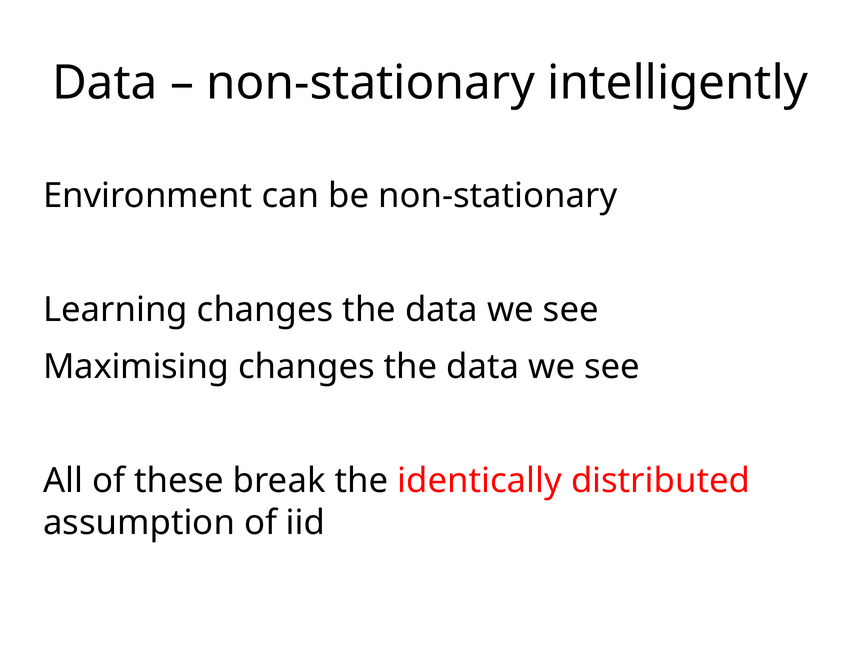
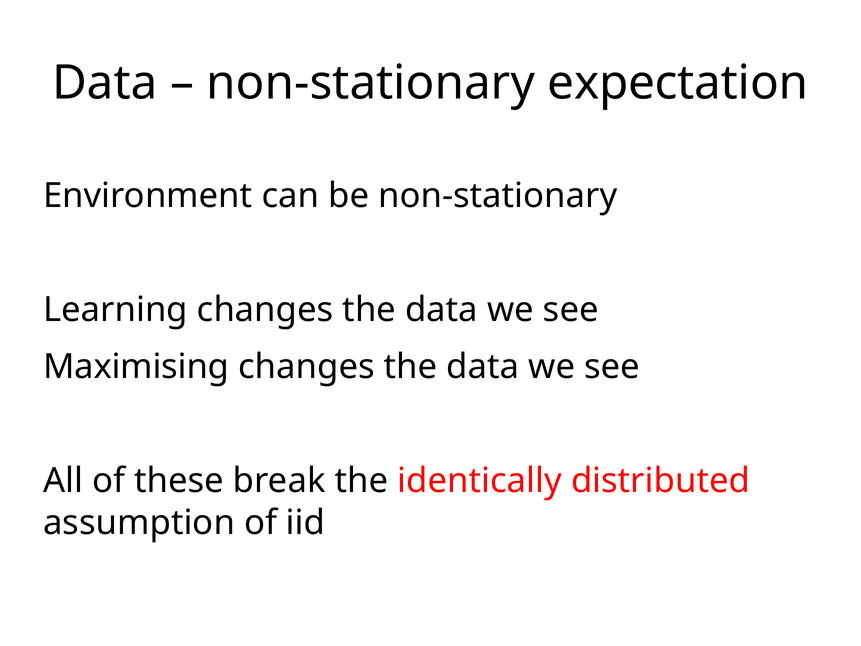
intelligently: intelligently -> expectation
